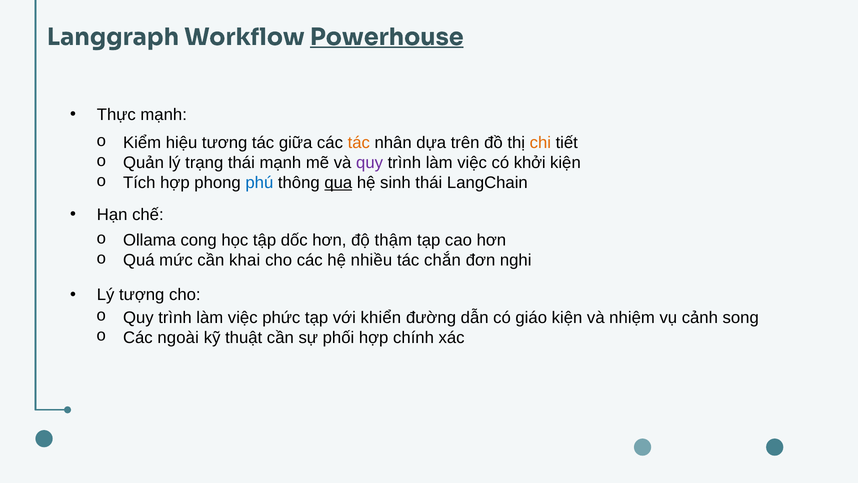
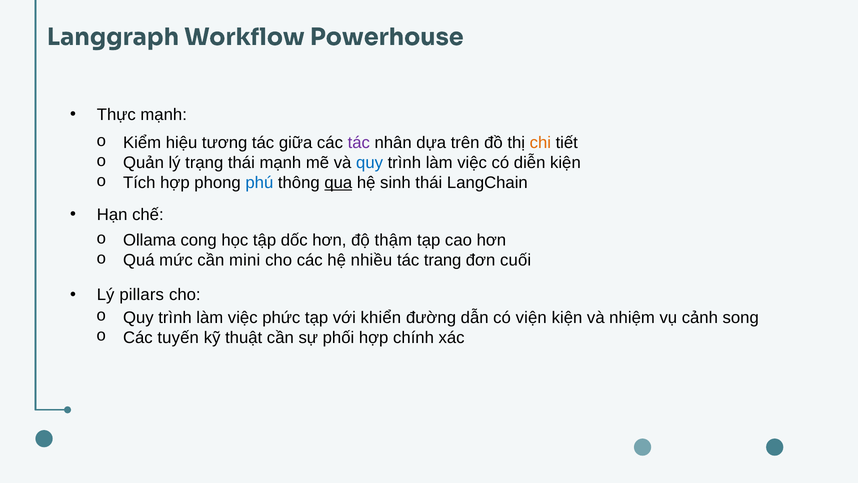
Powerhouse underline: present -> none
tác at (359, 143) colour: orange -> purple
quy at (370, 163) colour: purple -> blue
khởi: khởi -> diễn
khai: khai -> mini
chắn: chắn -> trang
nghi: nghi -> cuối
tượng: tượng -> pillars
giáo: giáo -> viện
ngoài: ngoài -> tuyến
